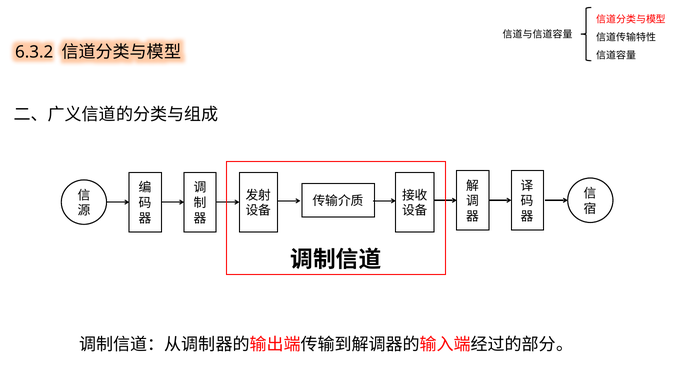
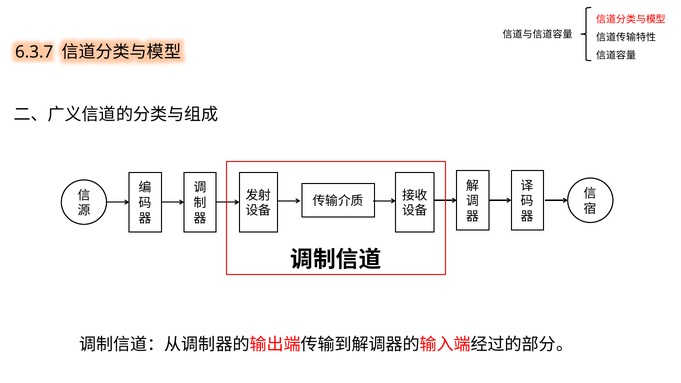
6.3.2: 6.3.2 -> 6.3.7
